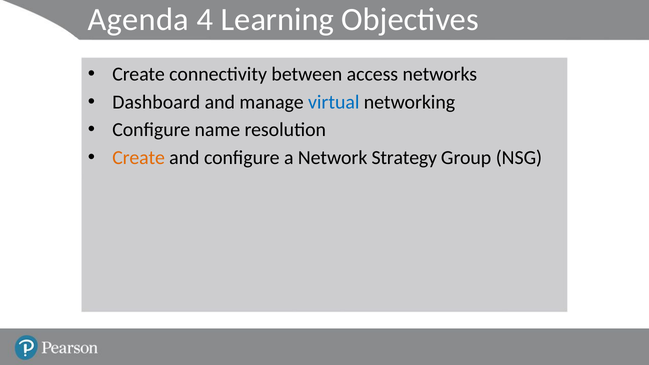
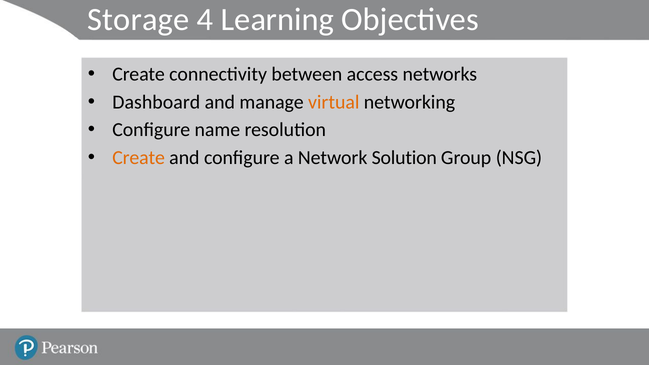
Agenda: Agenda -> Storage
virtual colour: blue -> orange
Strategy: Strategy -> Solution
